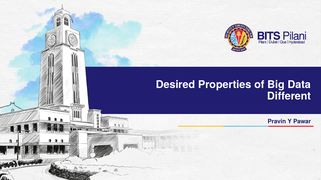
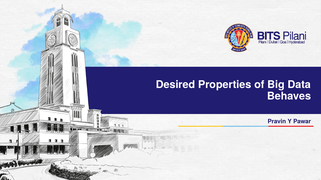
Different: Different -> Behaves
